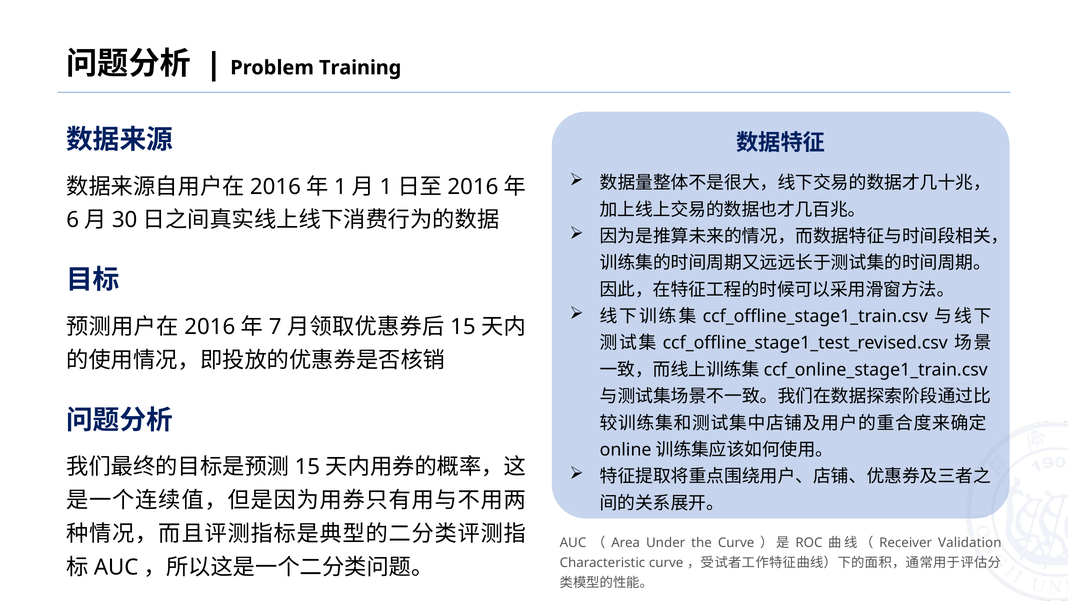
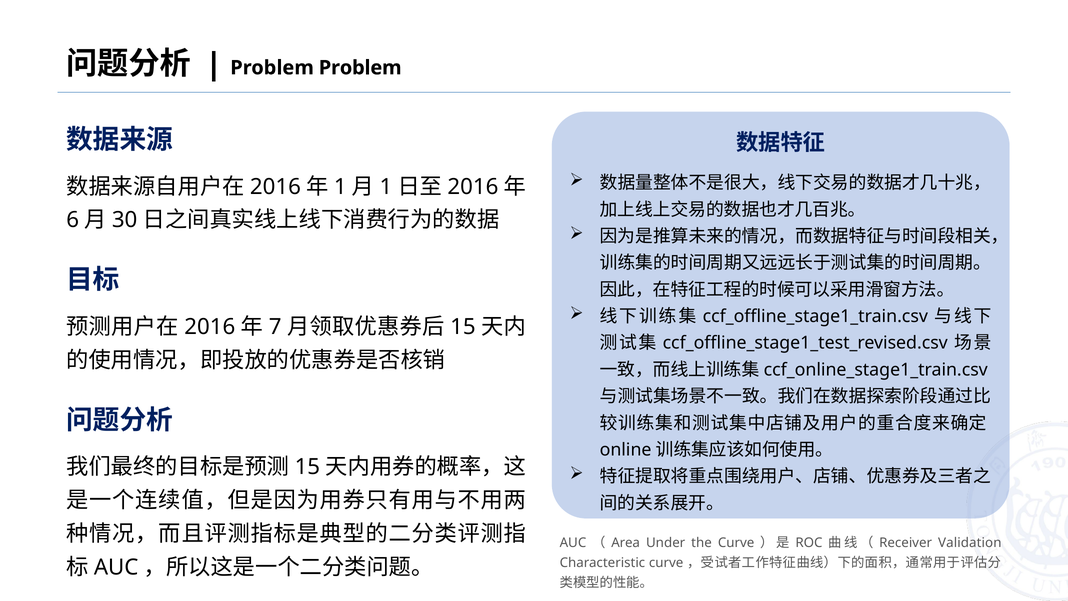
Problem Training: Training -> Problem
